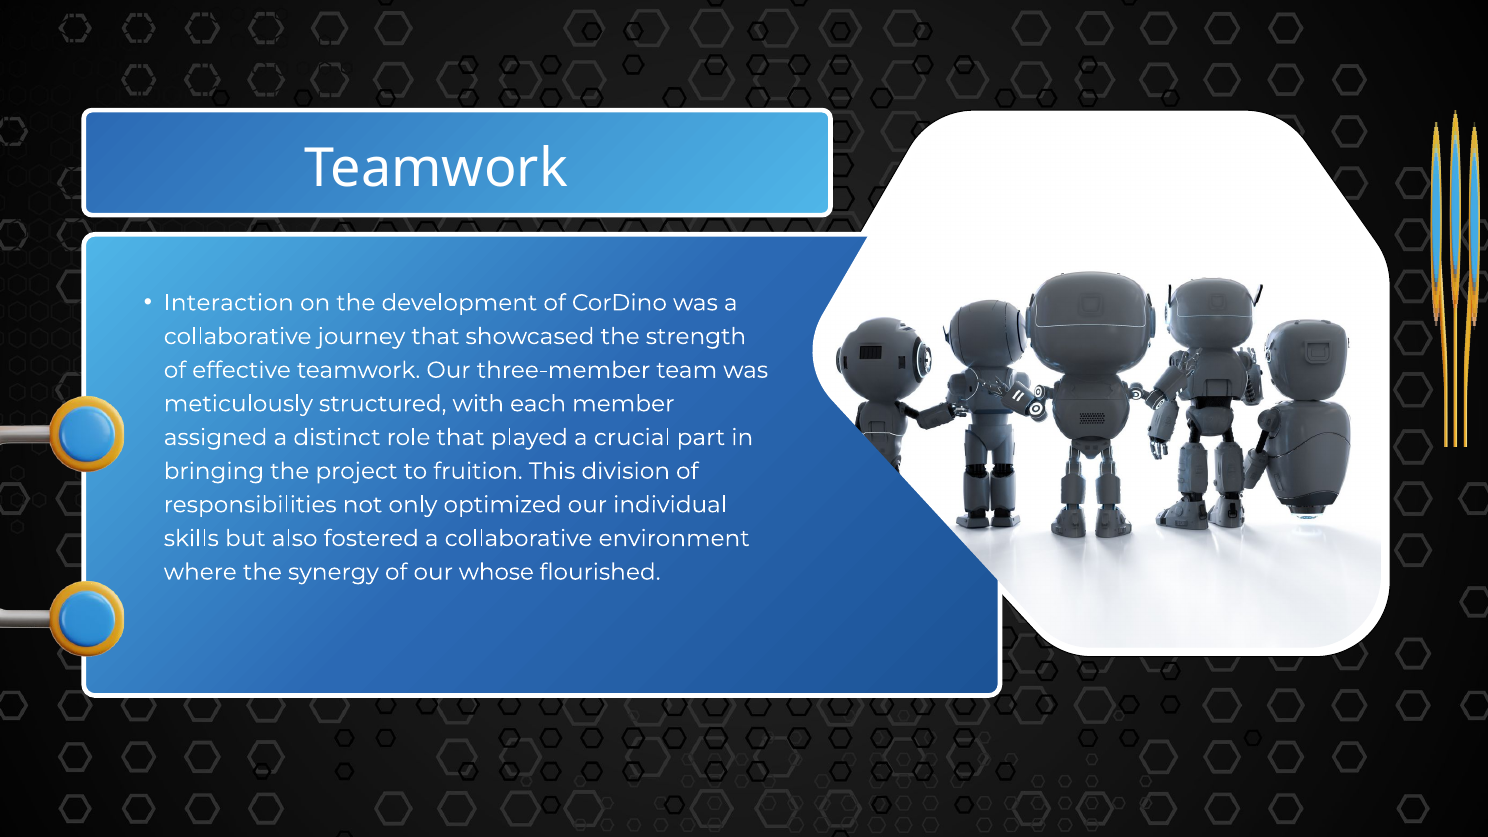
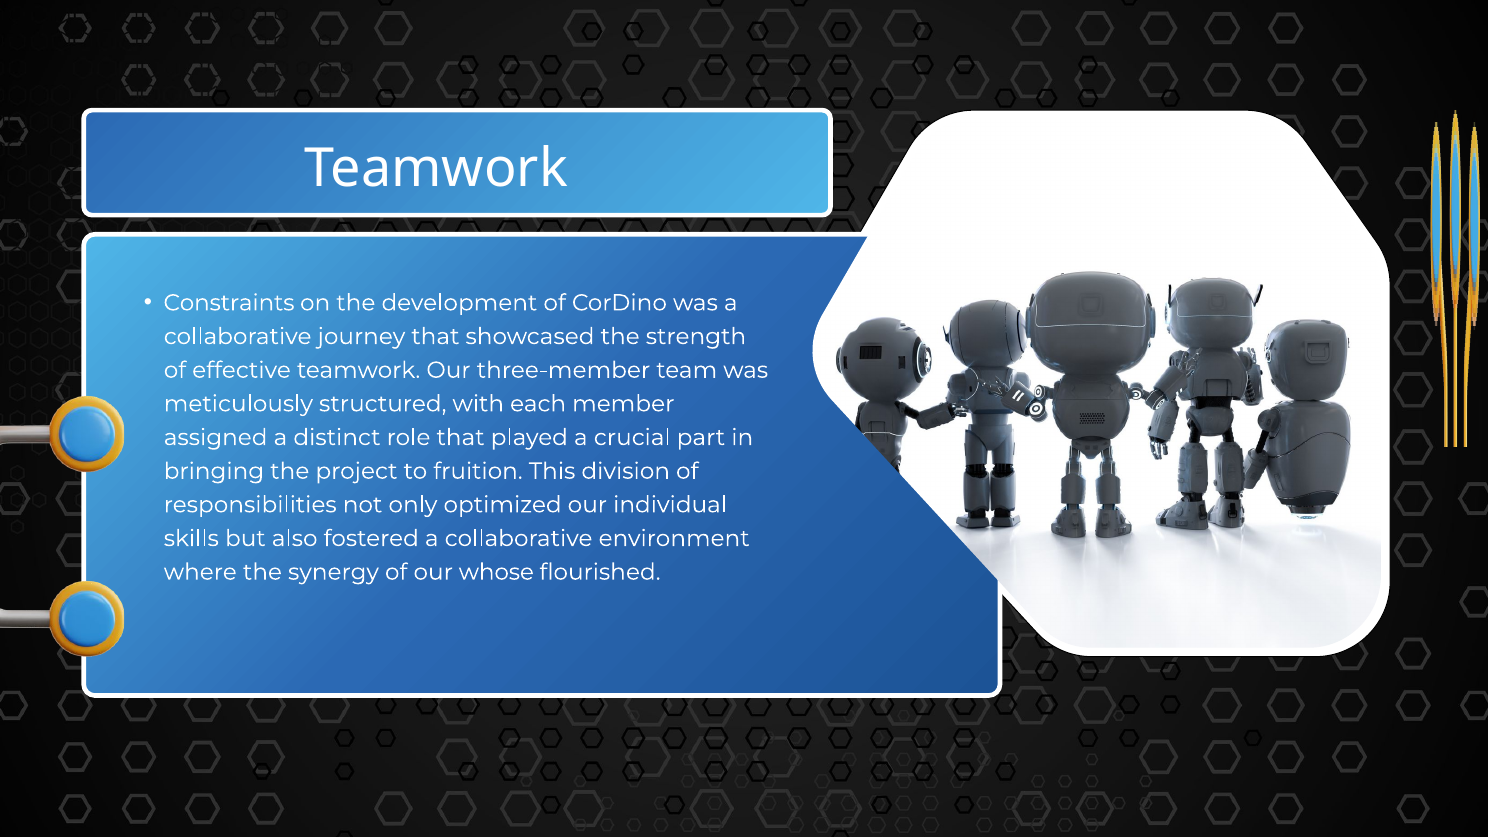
Interaction: Interaction -> Constraints
